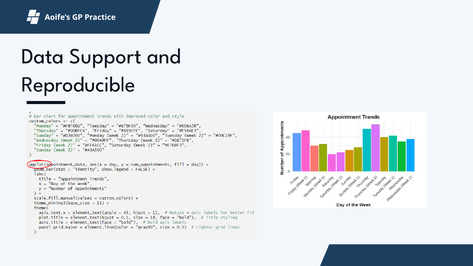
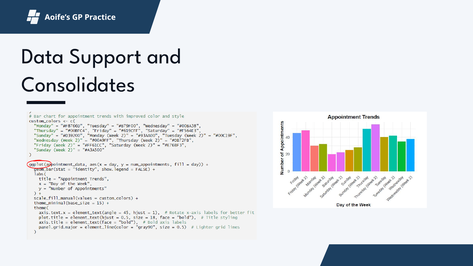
Reproducible: Reproducible -> Consolidates
